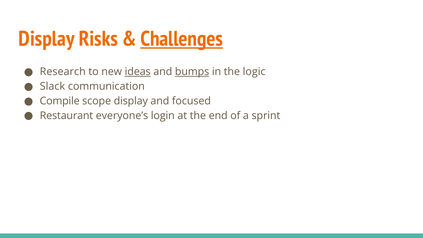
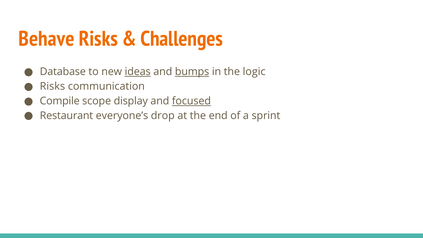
Display at (47, 39): Display -> Behave
Challenges underline: present -> none
Research: Research -> Database
Slack at (52, 86): Slack -> Risks
focused underline: none -> present
login: login -> drop
